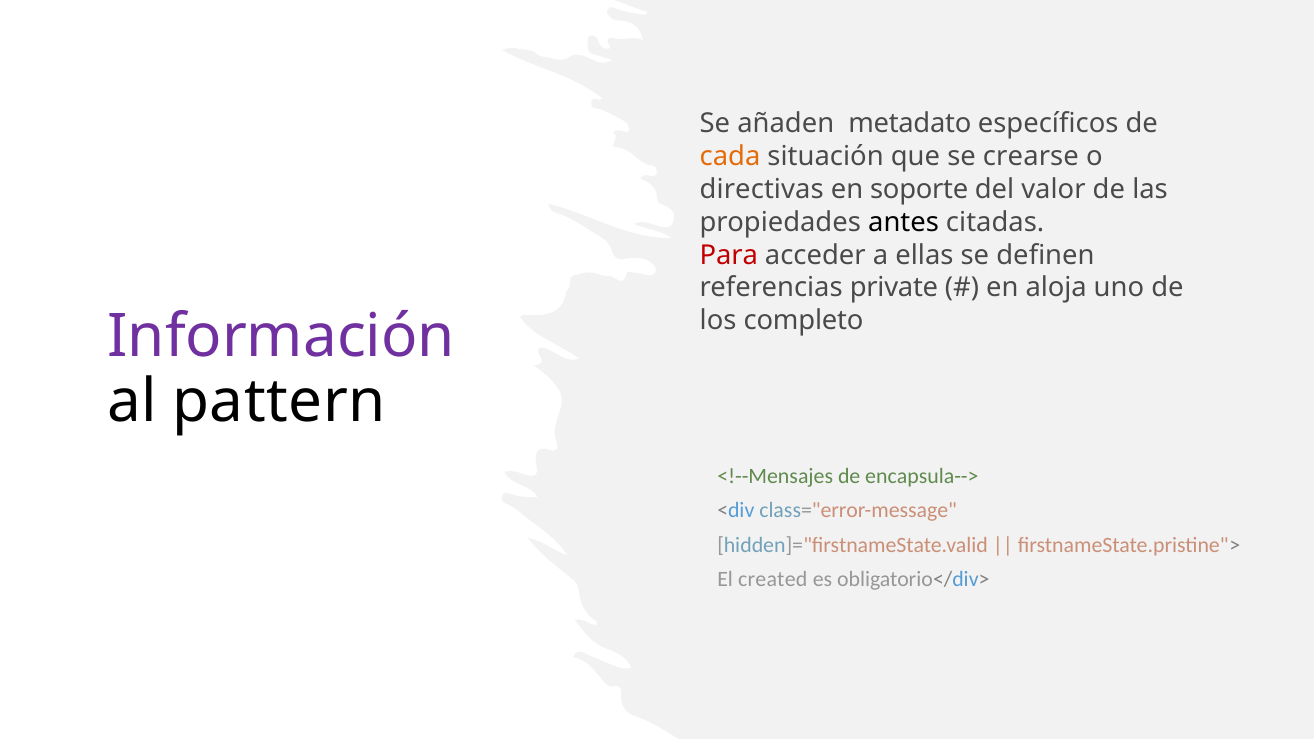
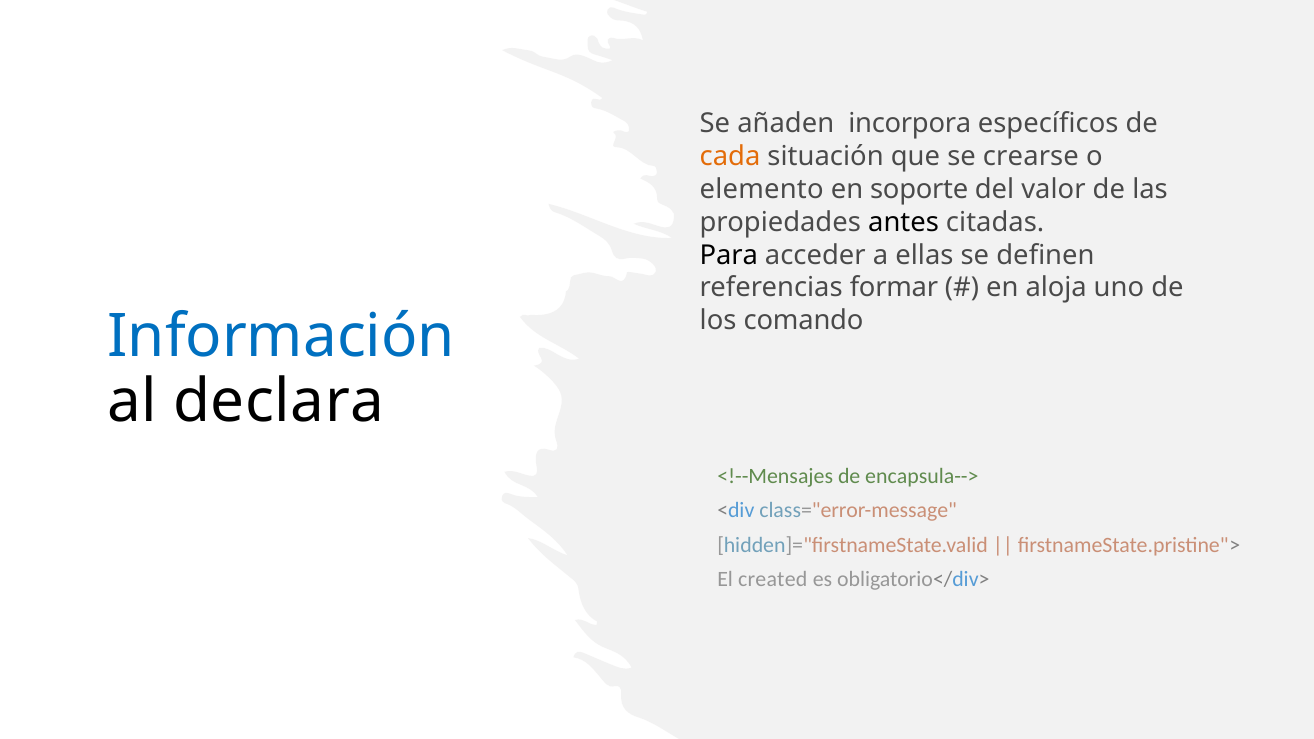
metadato: metadato -> incorpora
directivas: directivas -> elemento
Para colour: red -> black
private: private -> formar
completo: completo -> comando
Información colour: purple -> blue
pattern: pattern -> declara
